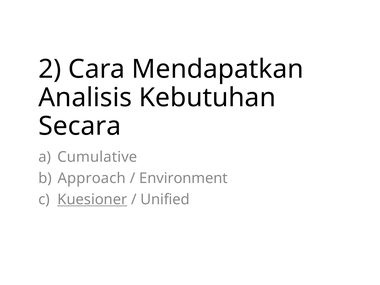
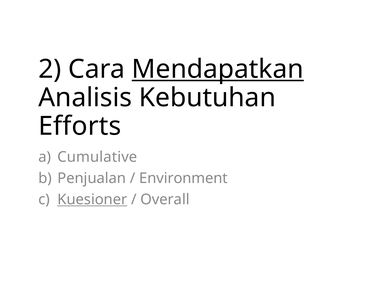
Mendapatkan underline: none -> present
Secara: Secara -> Efforts
Approach: Approach -> Penjualan
Unified: Unified -> Overall
